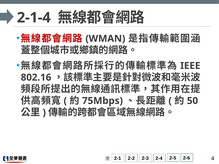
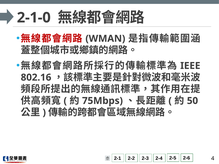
2-1-4: 2-1-4 -> 2-1-0
